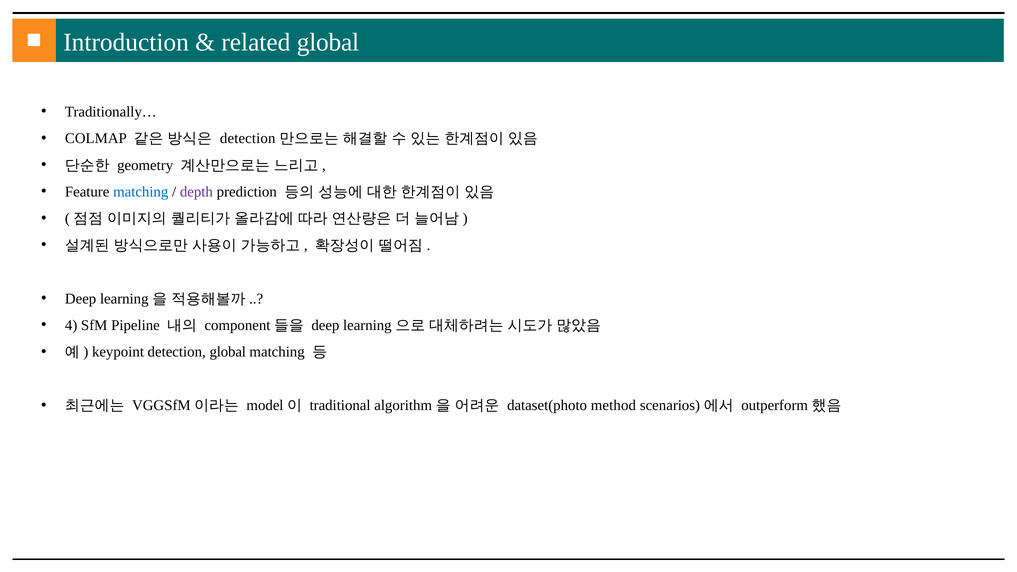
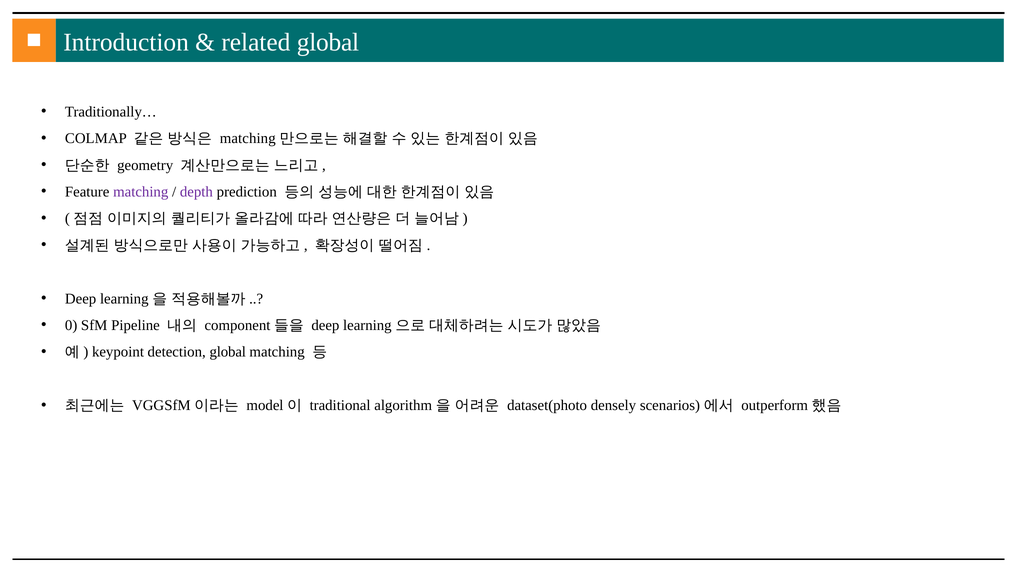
detection at (248, 138): detection -> matching
matching at (141, 192) colour: blue -> purple
4: 4 -> 0
method: method -> densely
